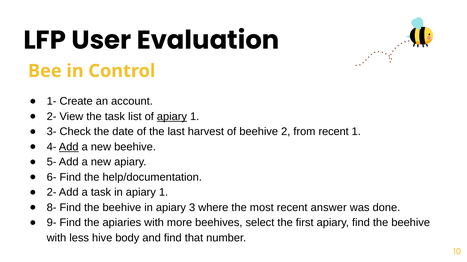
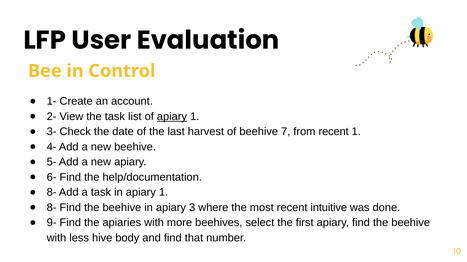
2: 2 -> 7
Add at (69, 147) underline: present -> none
2- at (52, 193): 2- -> 8-
answer: answer -> intuitive
